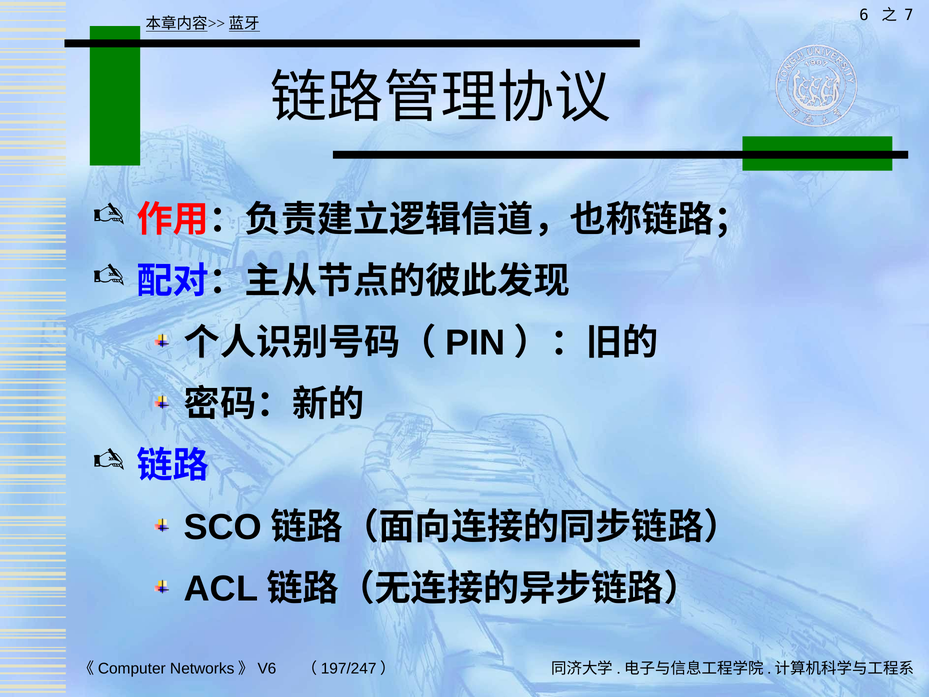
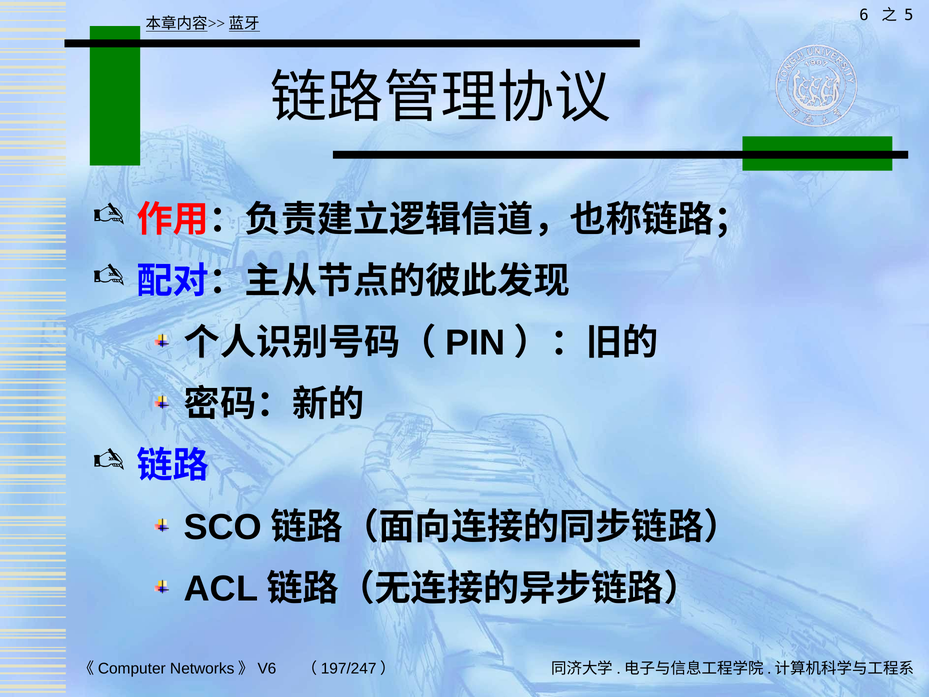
7: 7 -> 5
